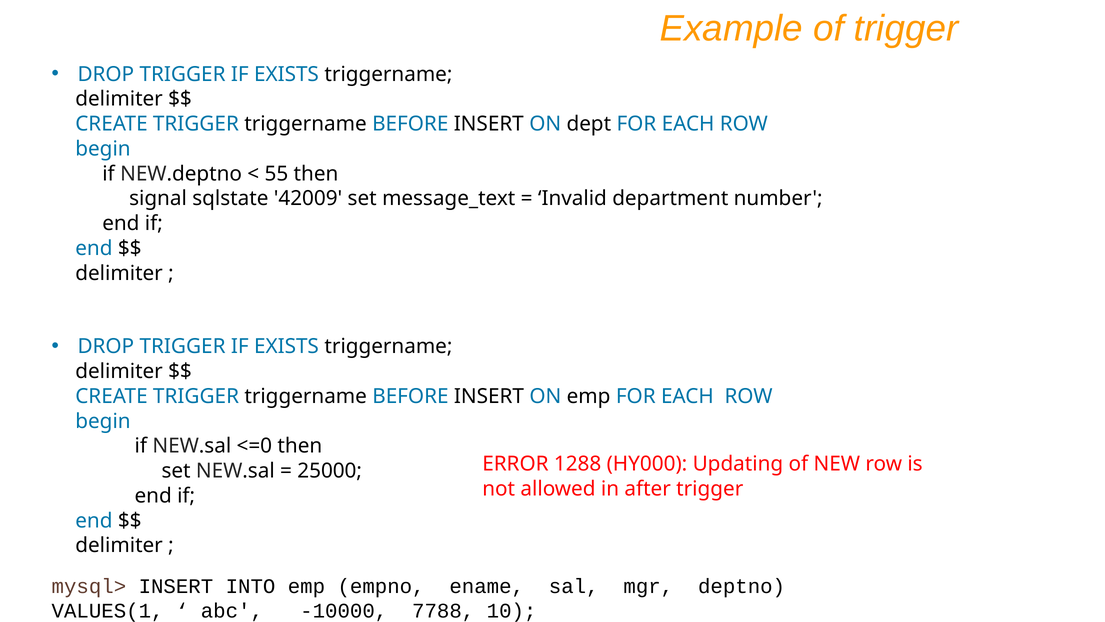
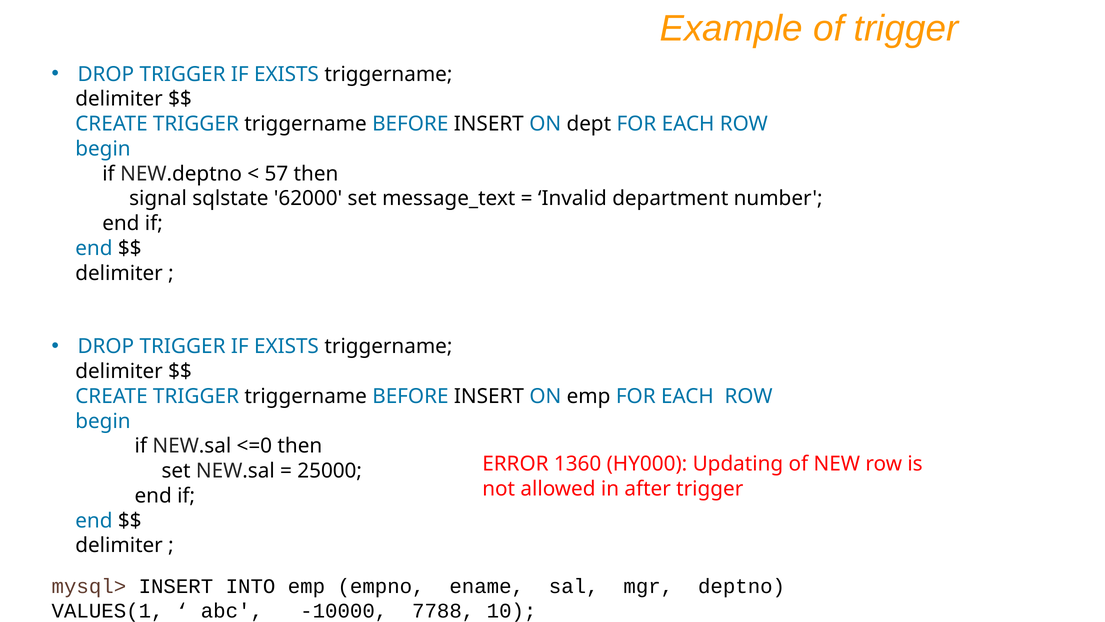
55: 55 -> 57
42009: 42009 -> 62000
1288: 1288 -> 1360
